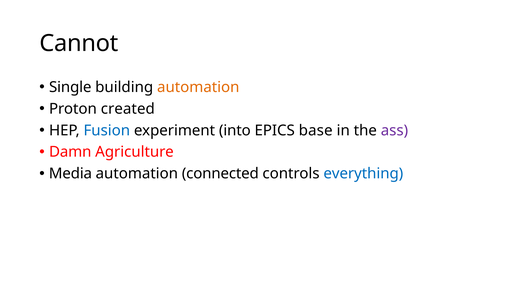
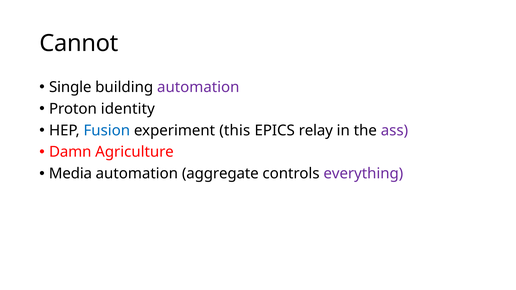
automation at (198, 87) colour: orange -> purple
created: created -> identity
into: into -> this
base: base -> relay
connected: connected -> aggregate
everything colour: blue -> purple
